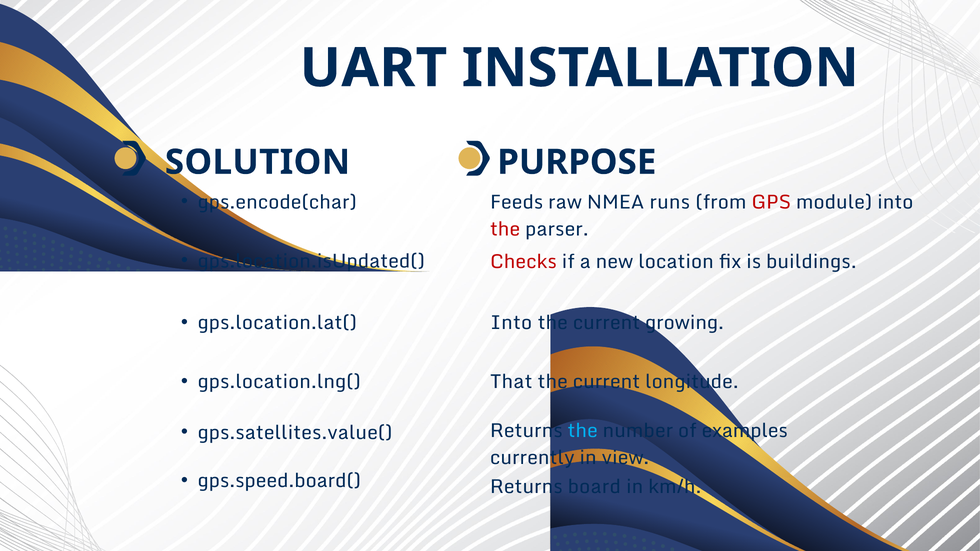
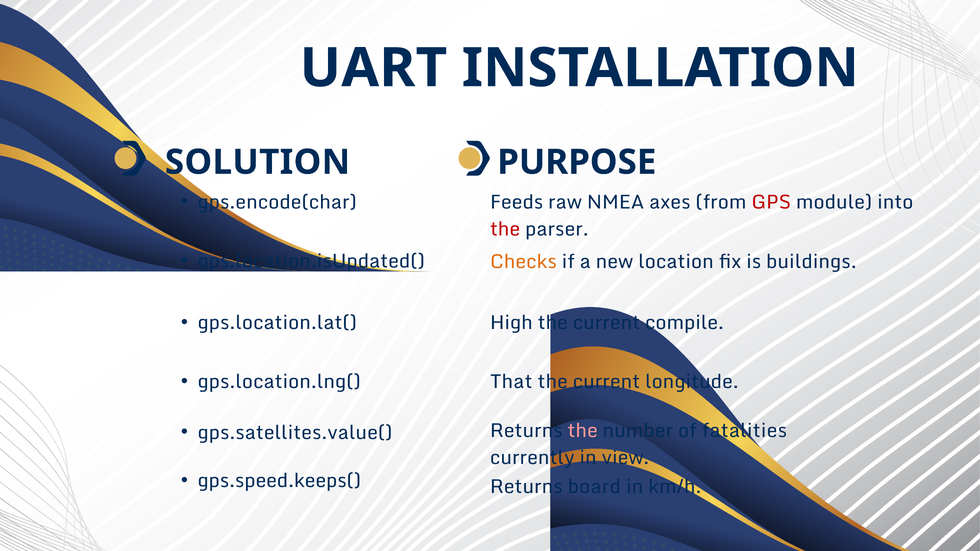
runs: runs -> axes
Checks colour: red -> orange
gps.location.lat( Into: Into -> High
growing: growing -> compile
the at (583, 431) colour: light blue -> pink
examples: examples -> fatalities
gps.speed.board(: gps.speed.board( -> gps.speed.keeps(
